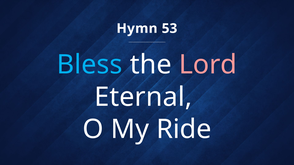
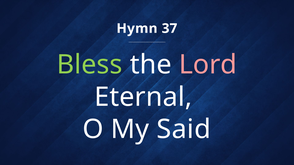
53: 53 -> 37
Bless colour: light blue -> light green
Ride: Ride -> Said
